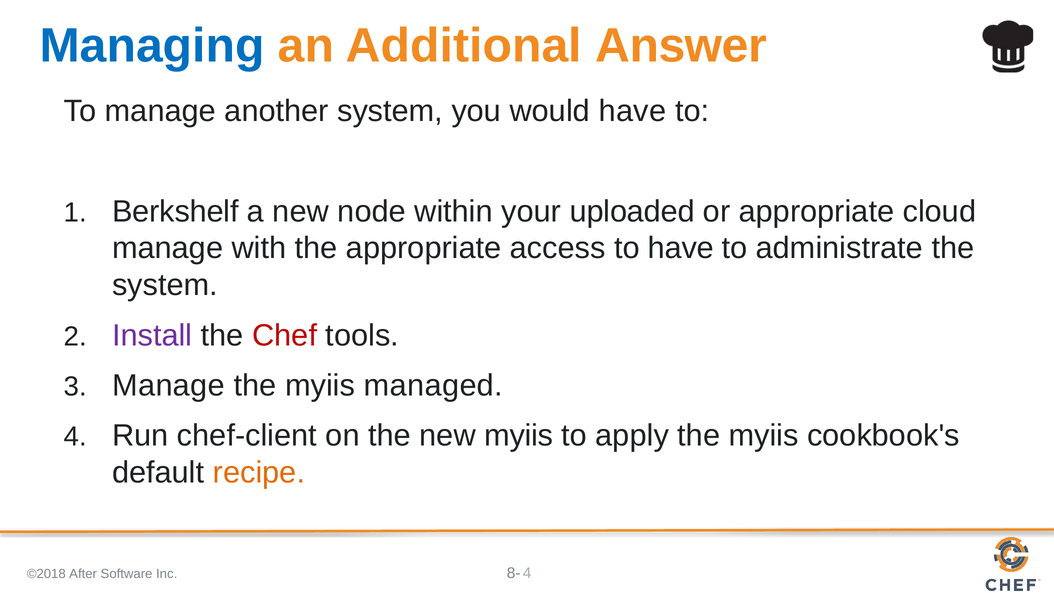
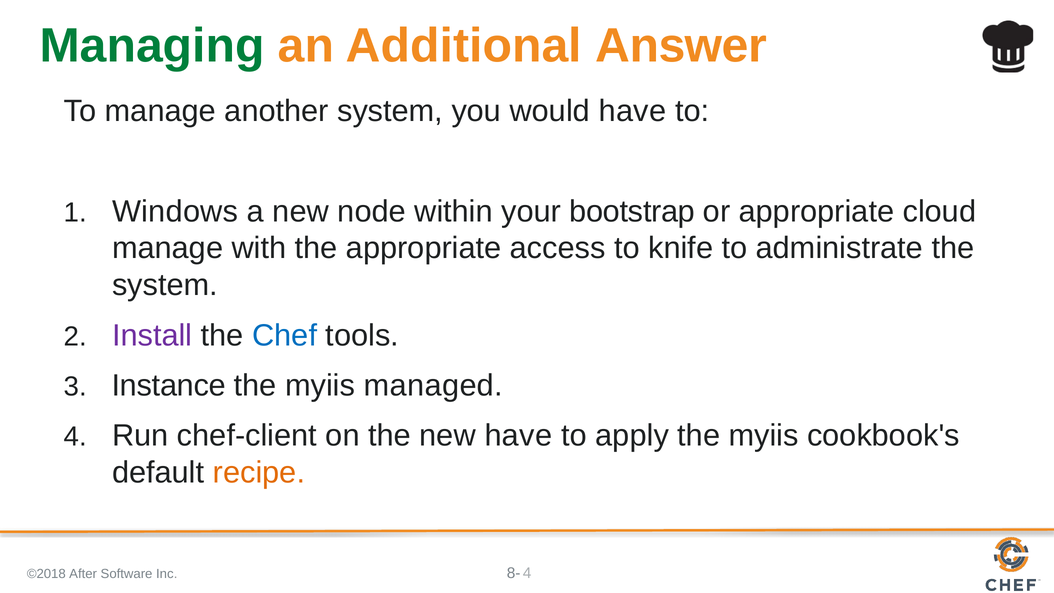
Managing colour: blue -> green
Berkshelf: Berkshelf -> Windows
uploaded: uploaded -> bootstrap
to have: have -> knife
Chef colour: red -> blue
Manage at (169, 385): Manage -> Instance
new myiis: myiis -> have
